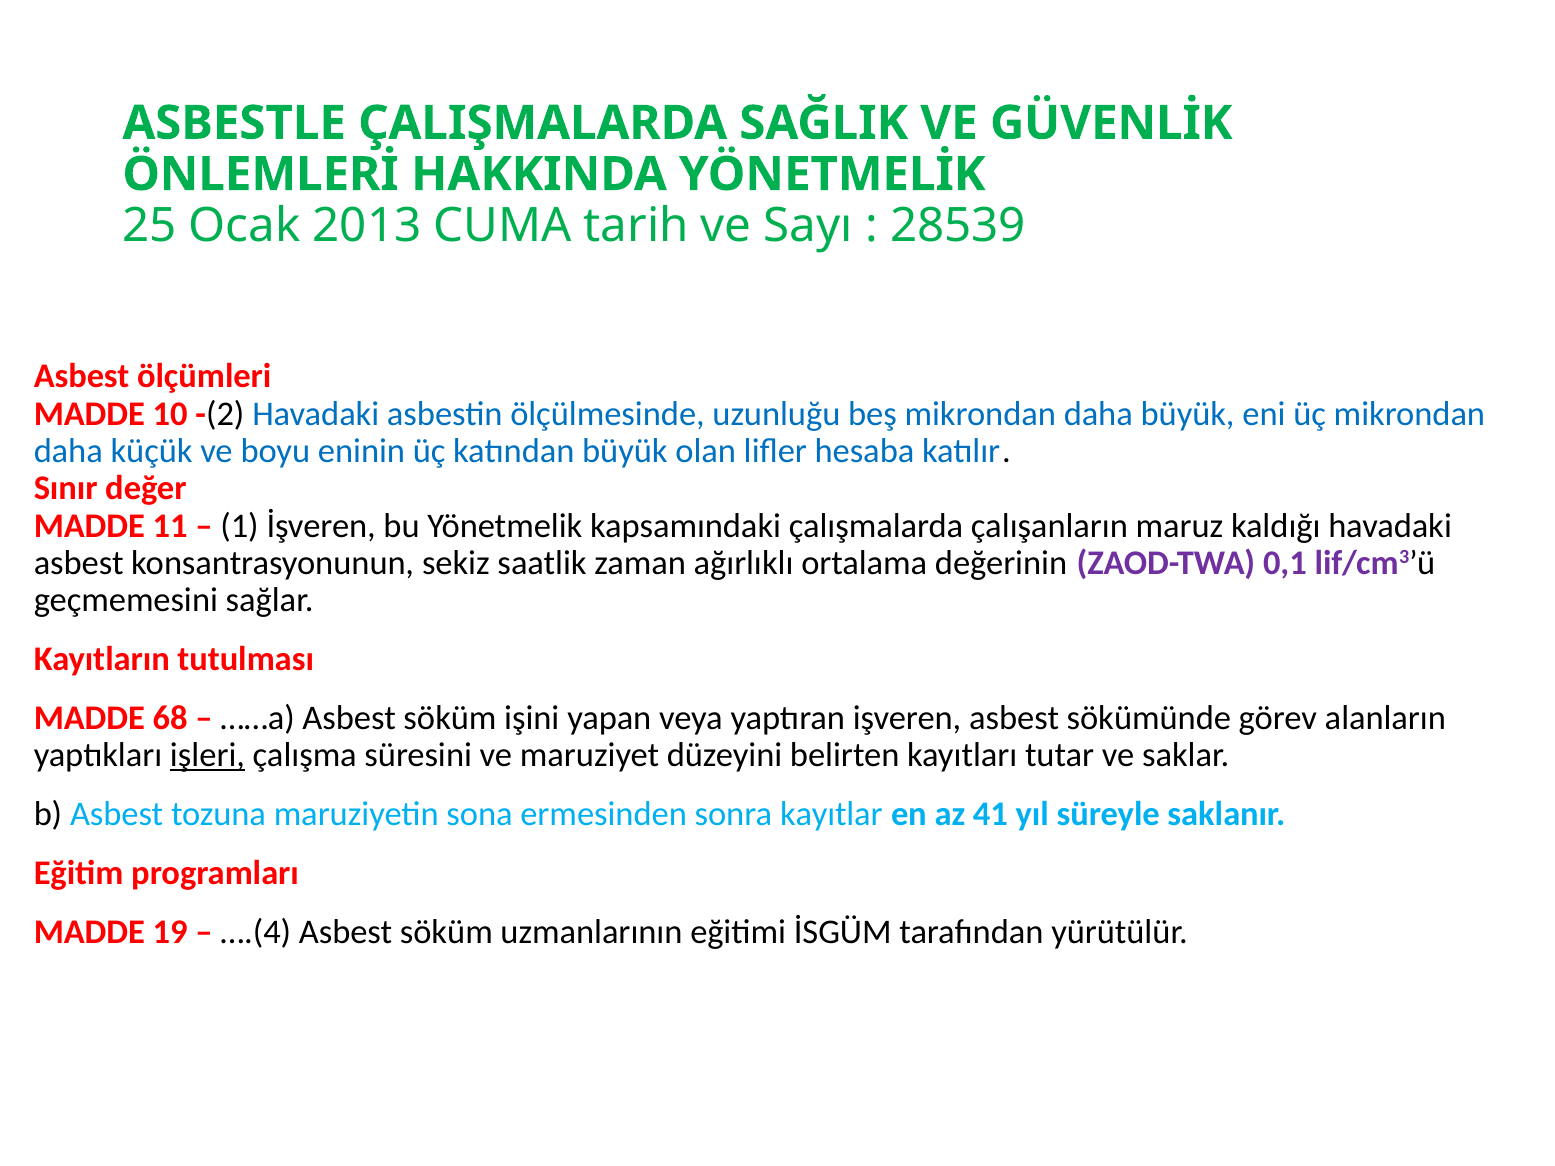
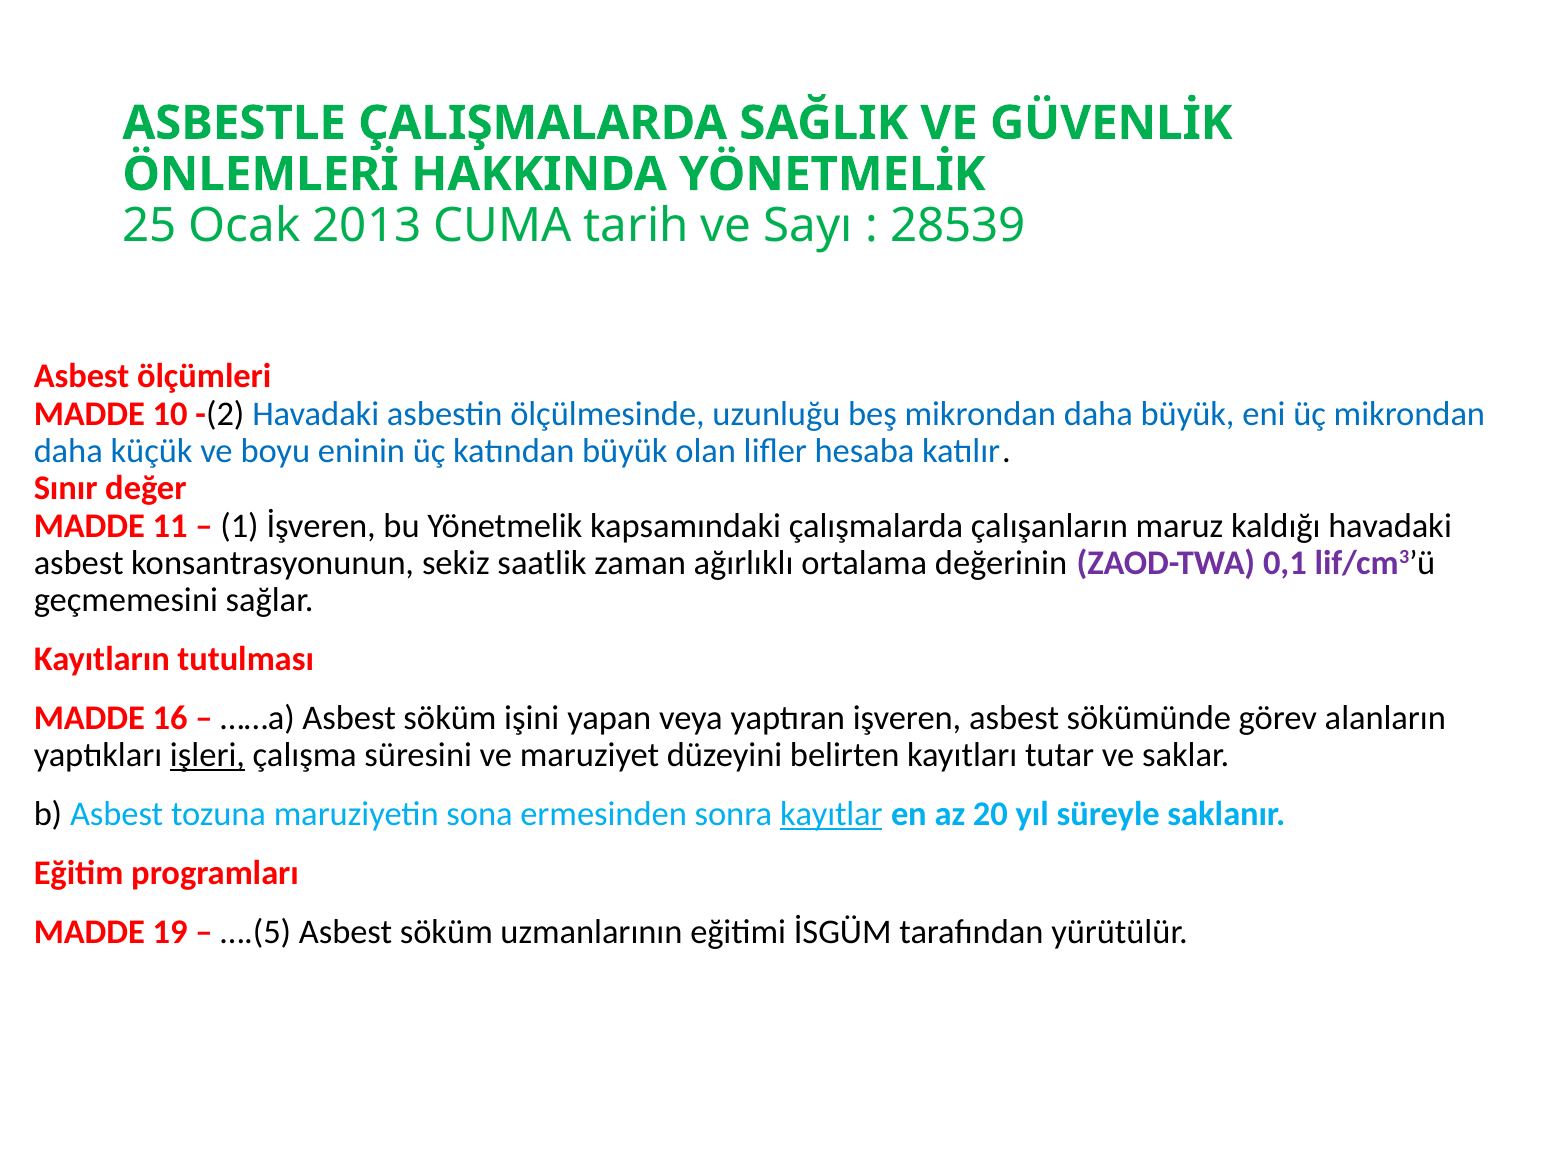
68: 68 -> 16
kayıtlar underline: none -> present
41: 41 -> 20
….(4: ….(4 -> ….(5
